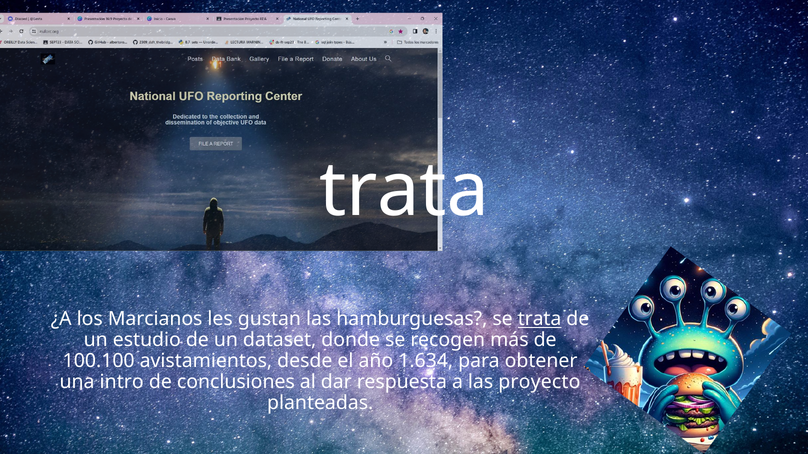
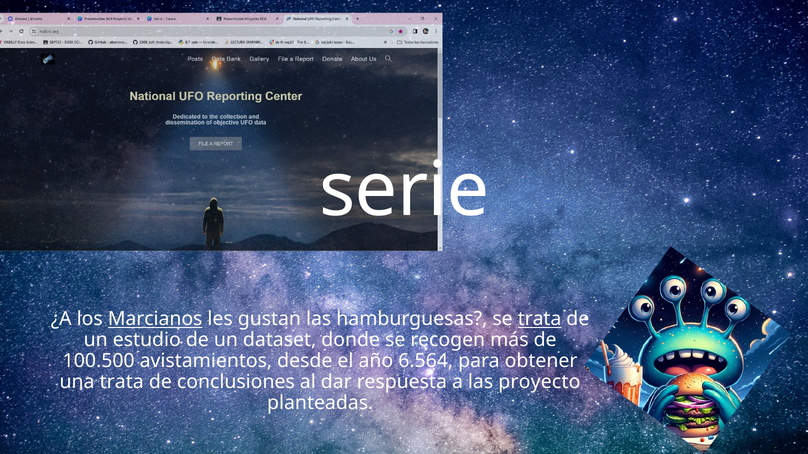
trata at (404, 191): trata -> serie
Marcianos underline: none -> present
100.100: 100.100 -> 100.500
1.634: 1.634 -> 6.564
una intro: intro -> trata
